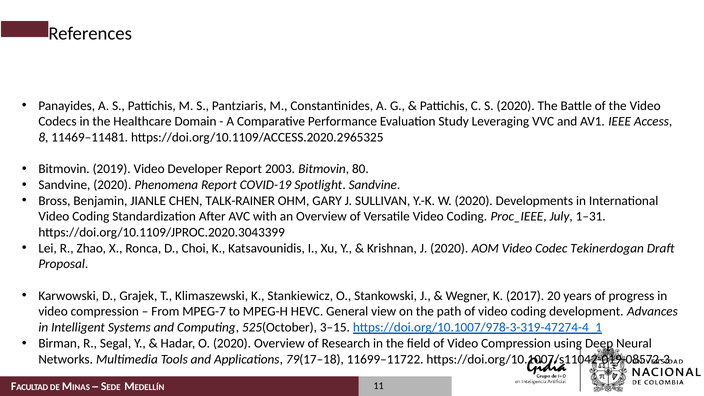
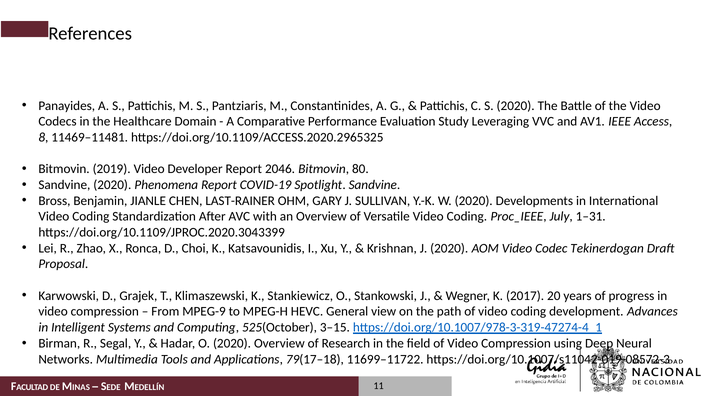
2003: 2003 -> 2046
TALK-RAINER: TALK-RAINER -> LAST-RAINER
MPEG-7: MPEG-7 -> MPEG-9
